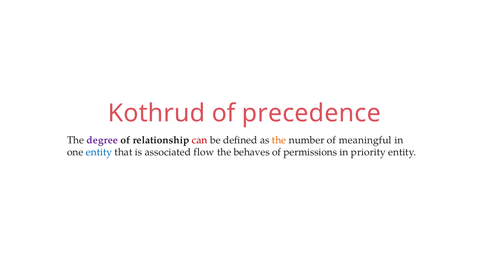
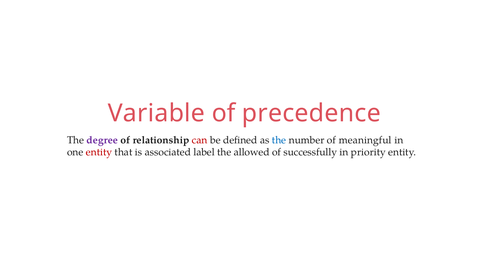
Kothrud: Kothrud -> Variable
the at (279, 140) colour: orange -> blue
entity at (99, 152) colour: blue -> red
flow: flow -> label
behaves: behaves -> allowed
permissions: permissions -> successfully
